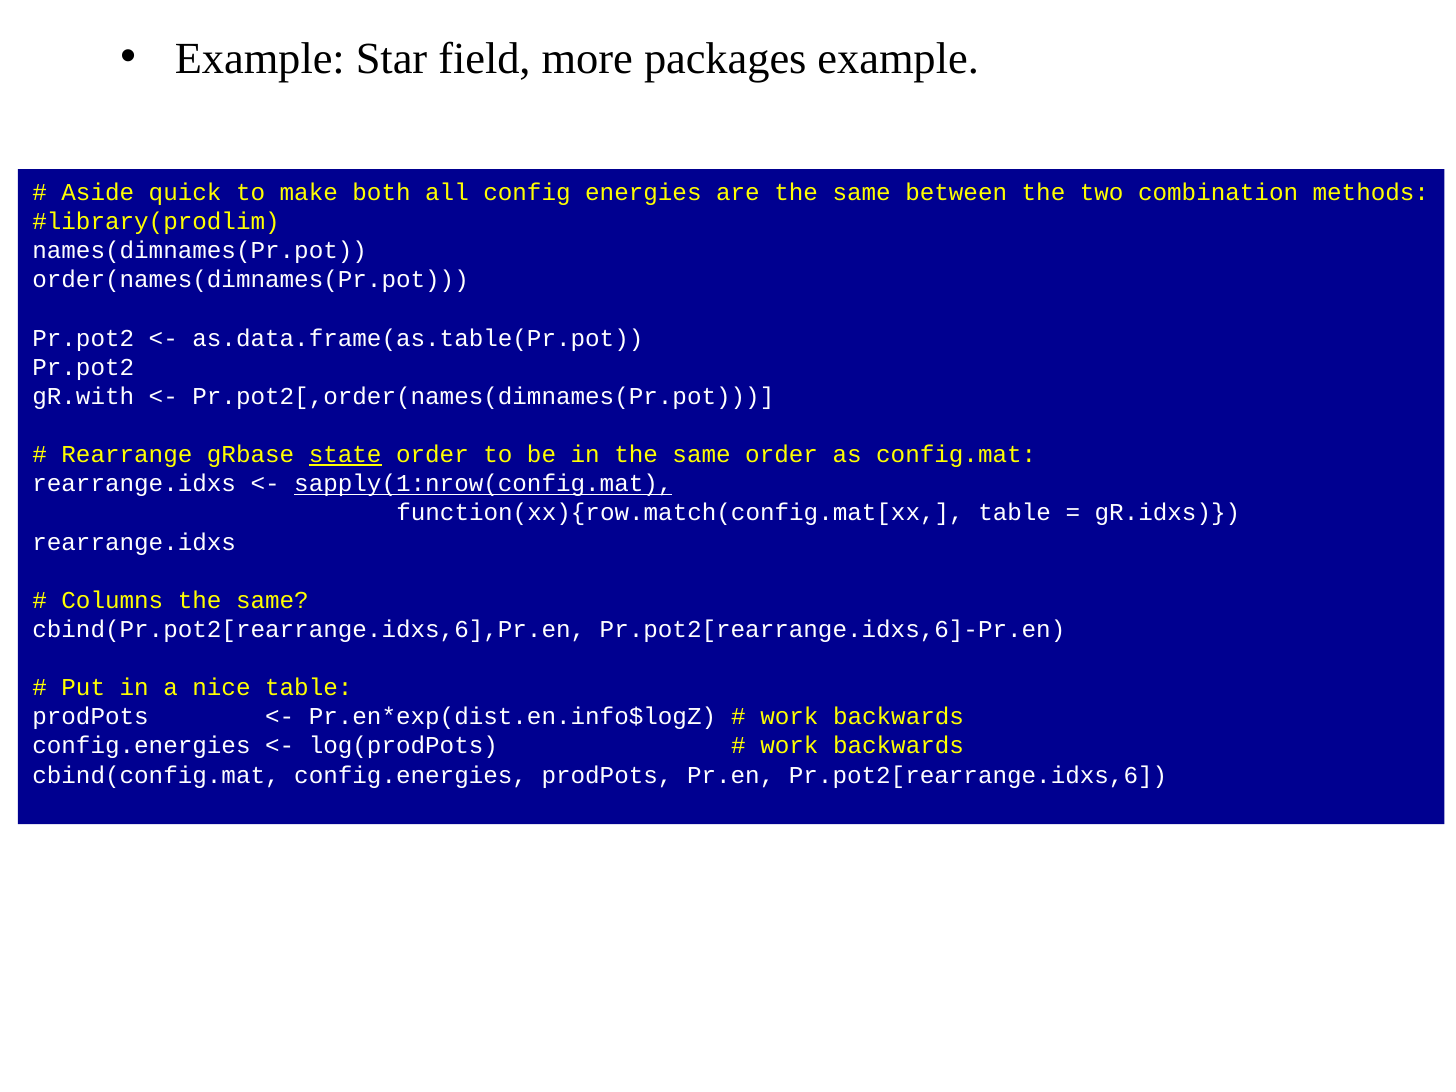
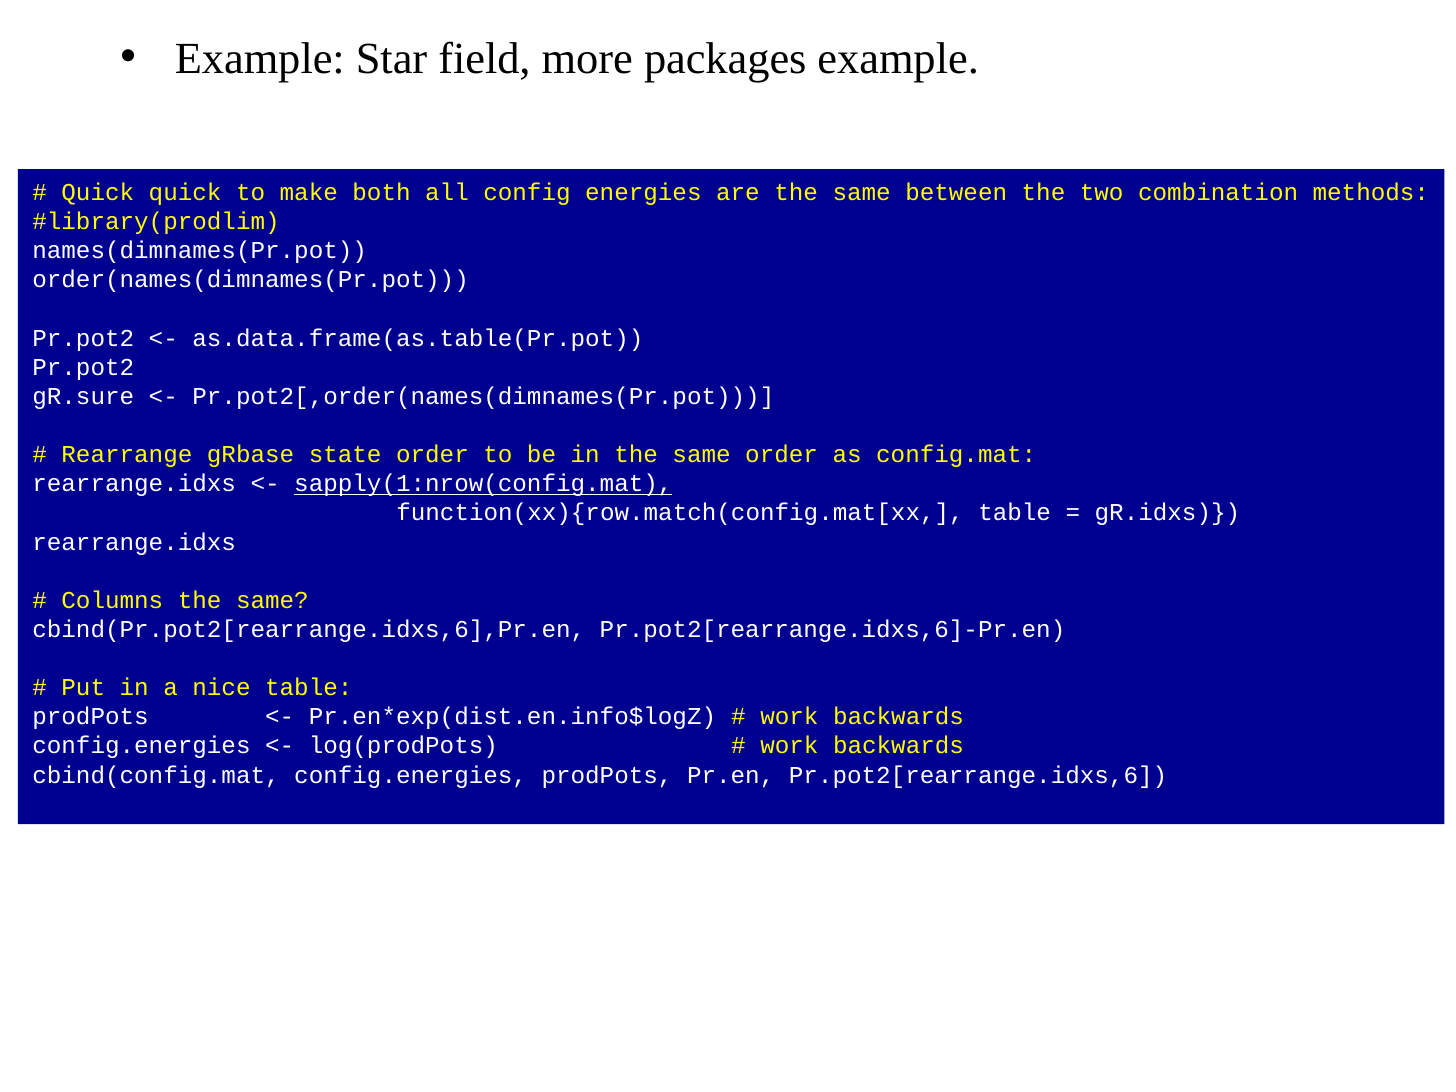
Aside at (98, 193): Aside -> Quick
gR.with: gR.with -> gR.sure
state underline: present -> none
